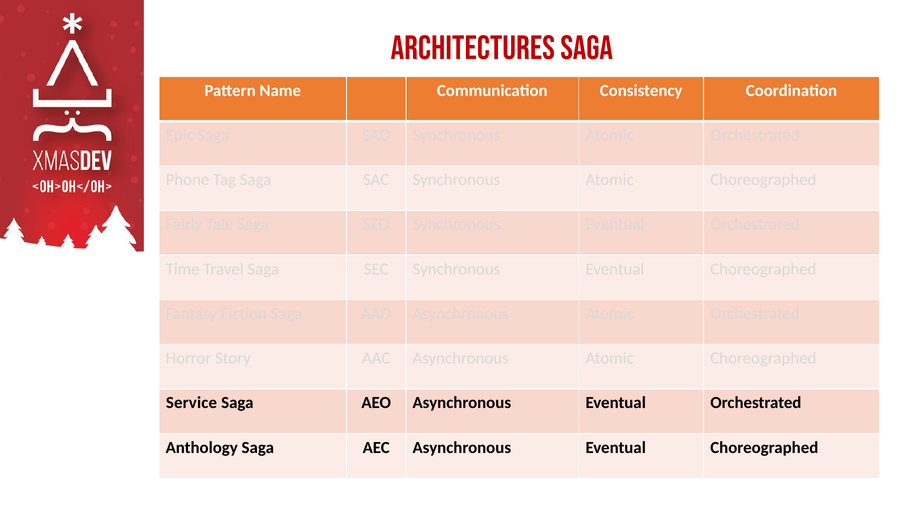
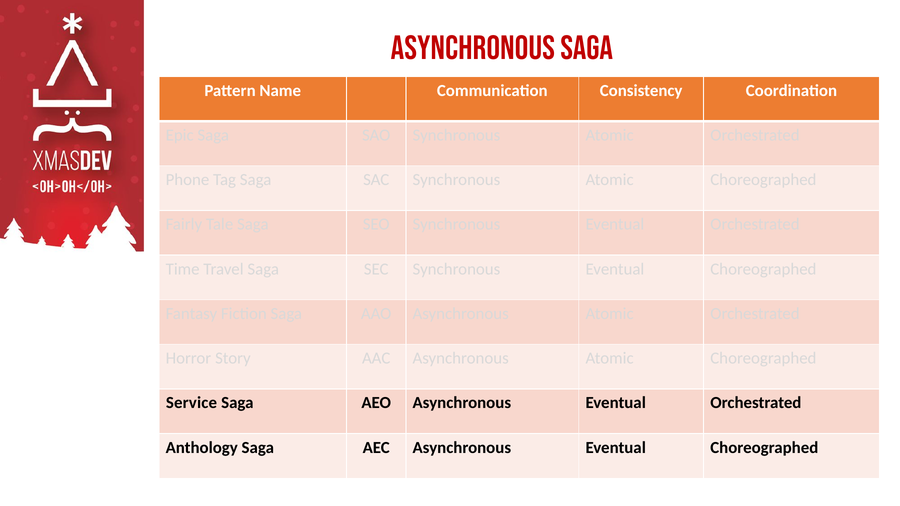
Architectures at (473, 48): Architectures -> Asynchronous
